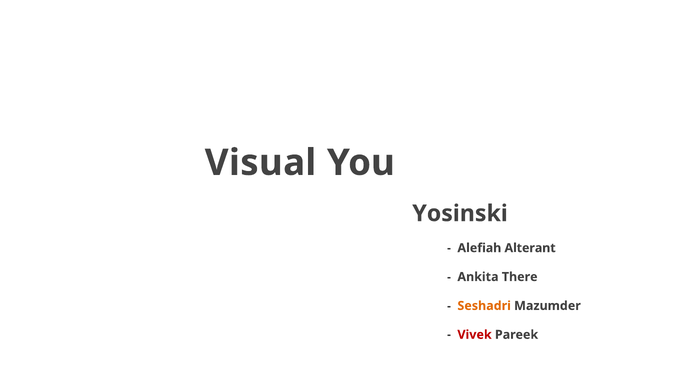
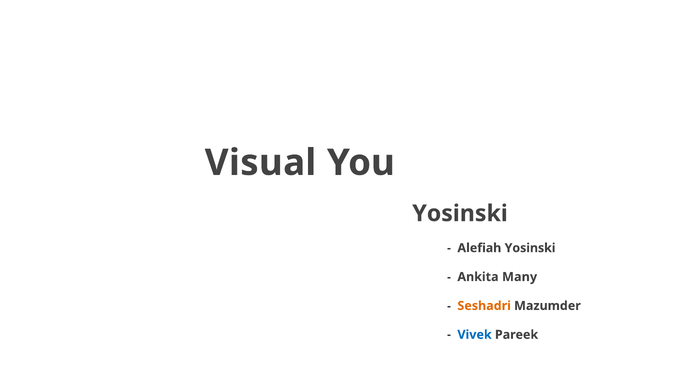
Alefiah Alterant: Alterant -> Yosinski
There: There -> Many
Vivek colour: red -> blue
